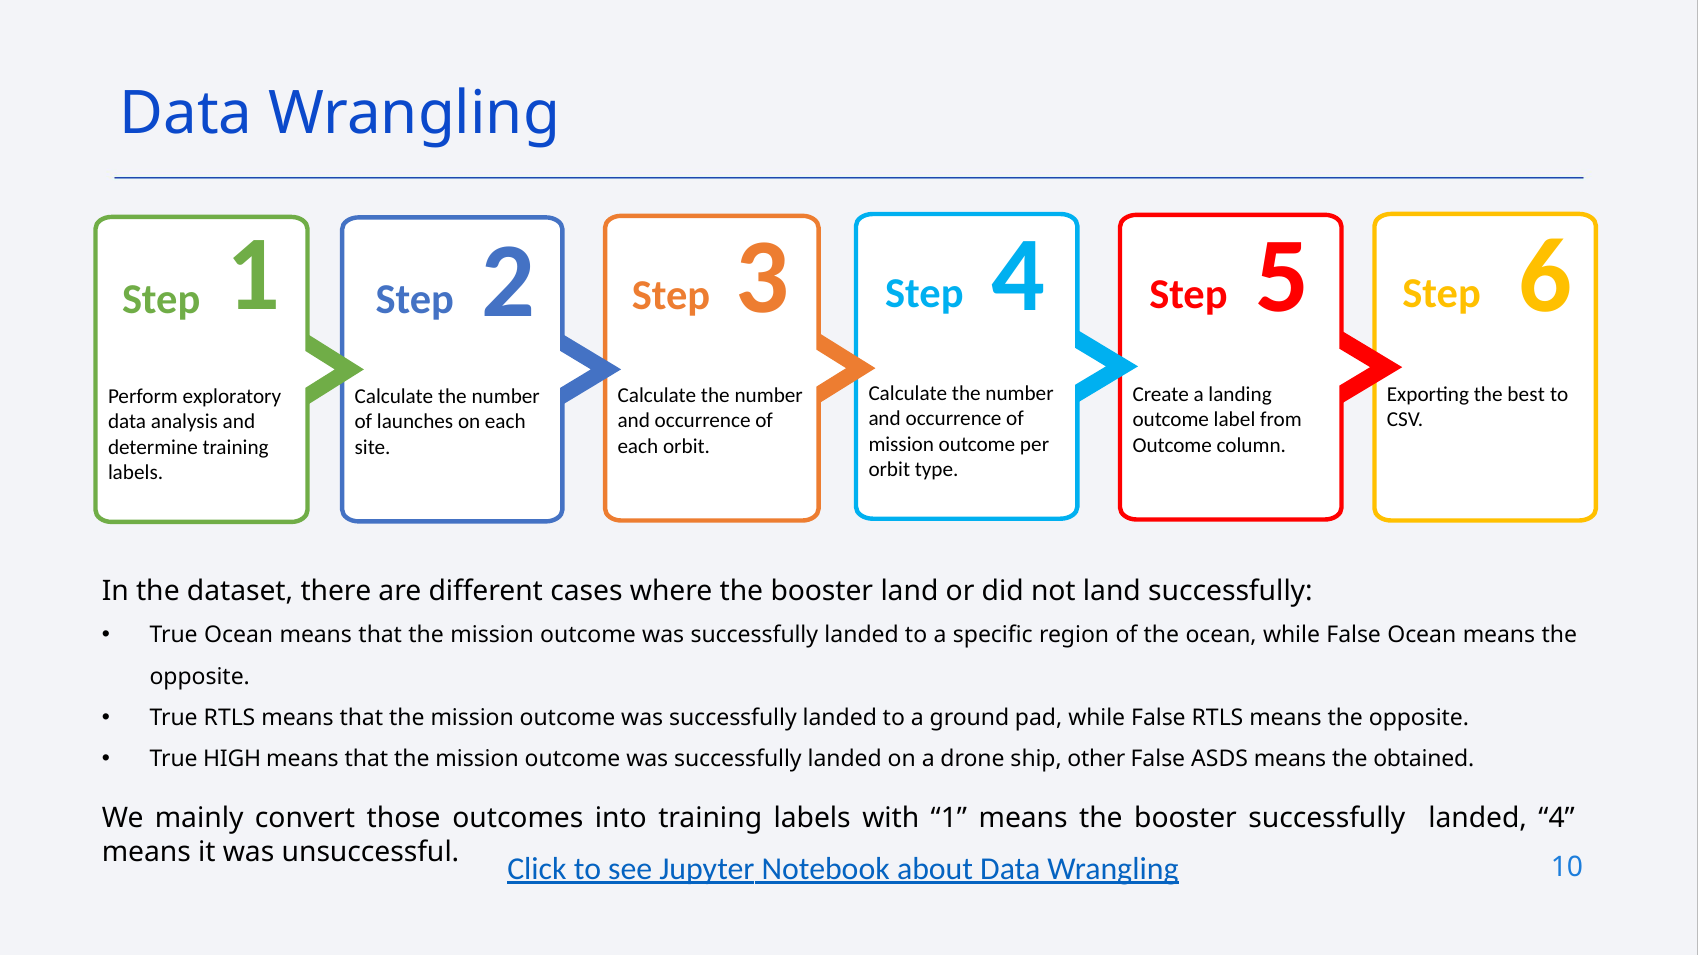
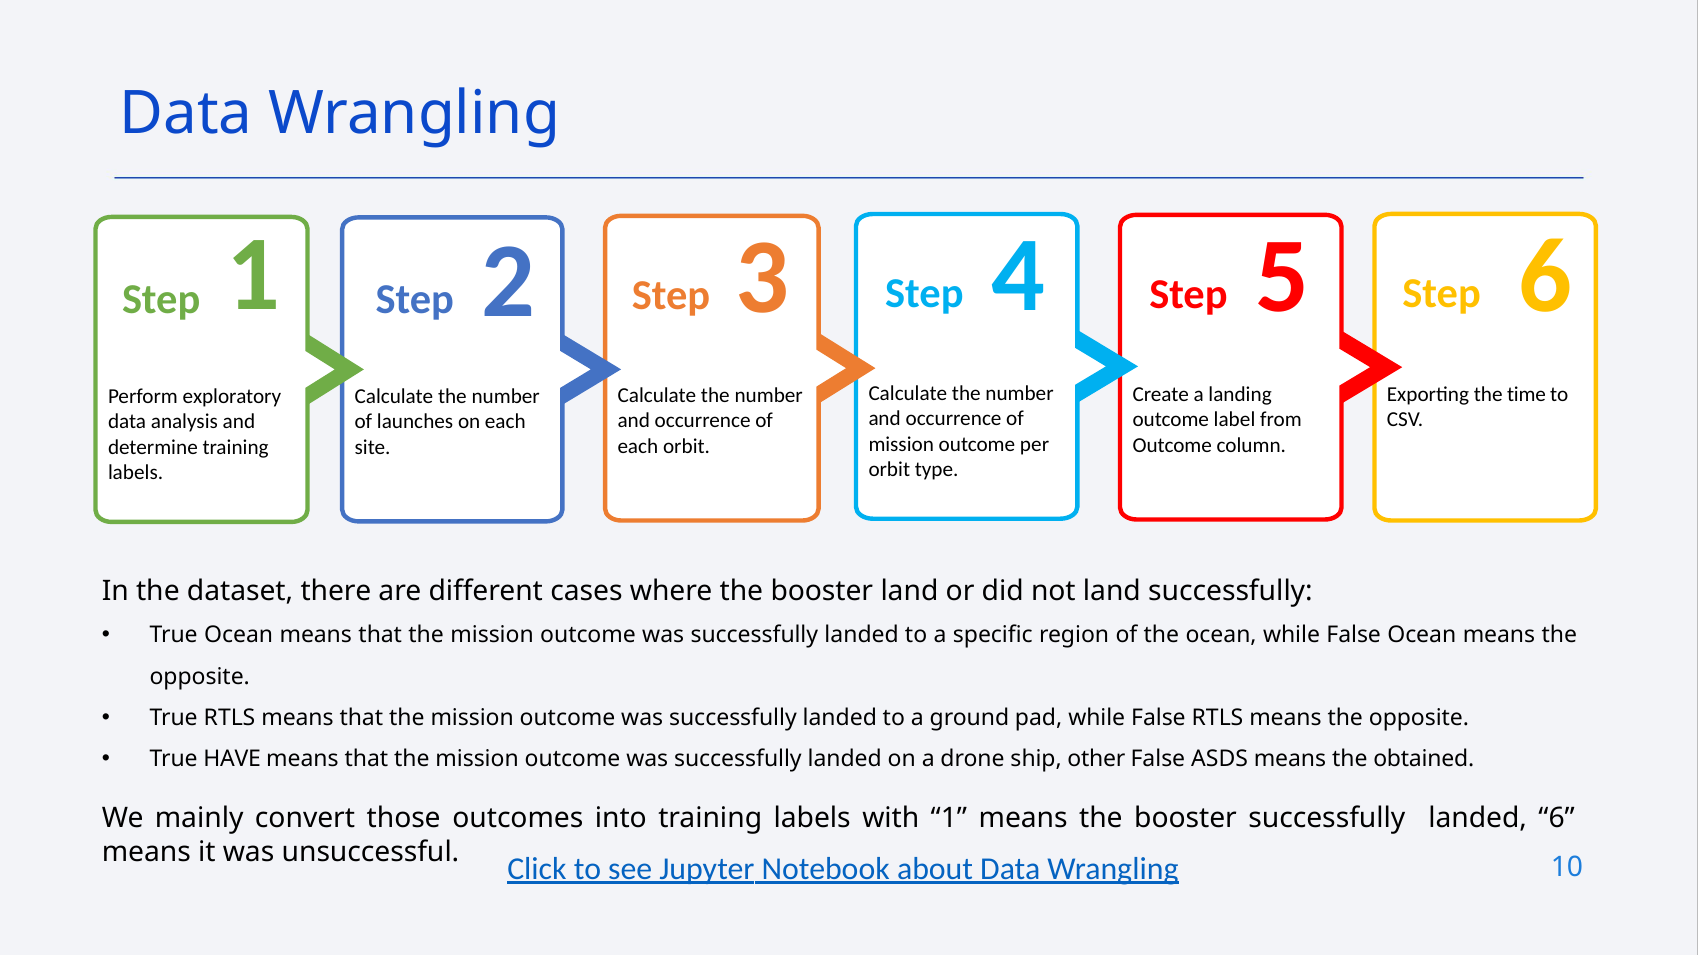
best: best -> time
HIGH: HIGH -> HAVE
landed 4: 4 -> 6
